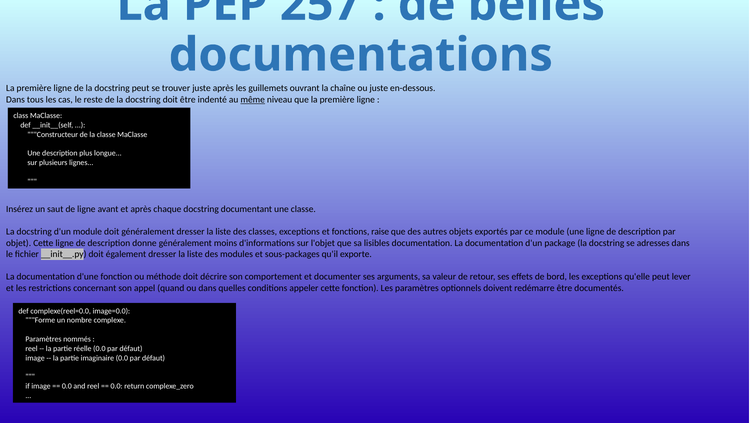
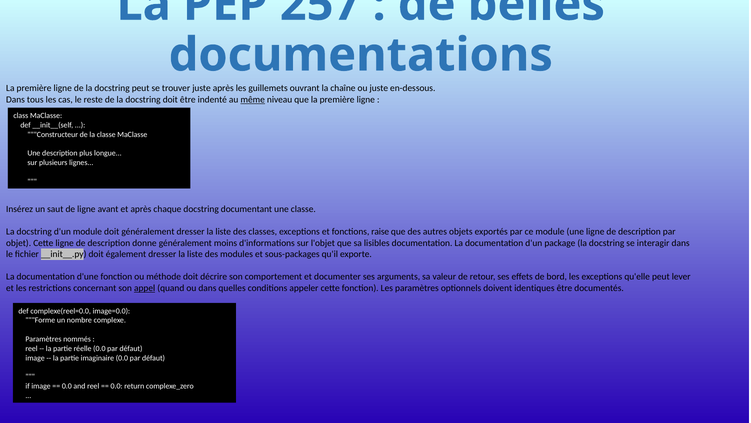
adresses: adresses -> interagir
appel underline: none -> present
redémarre: redémarre -> identiques
